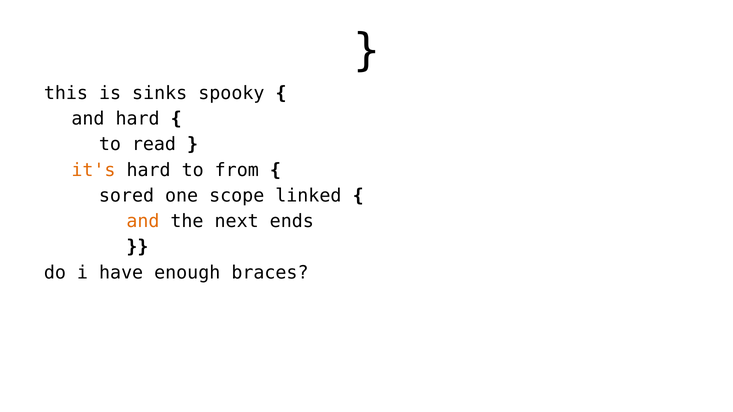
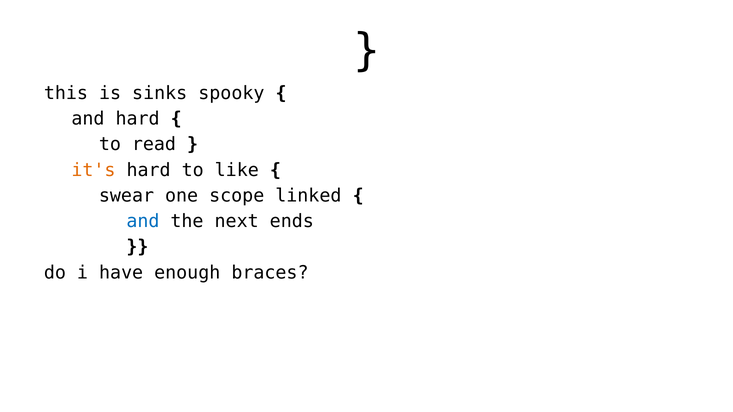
from: from -> like
sored: sored -> swear
and at (143, 221) colour: orange -> blue
